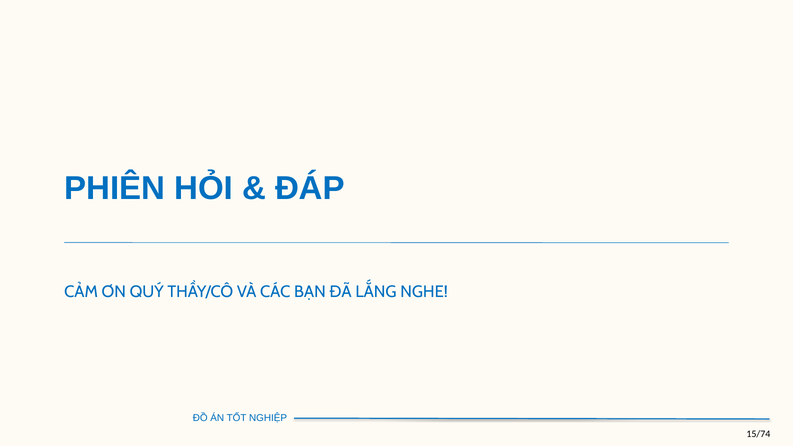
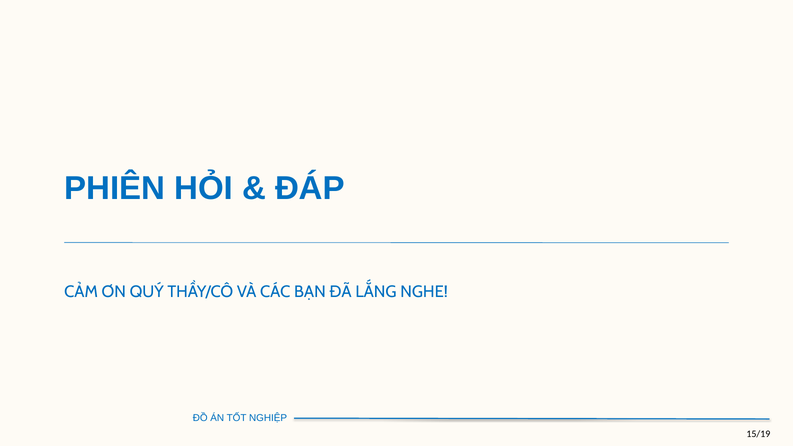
15/74: 15/74 -> 15/19
